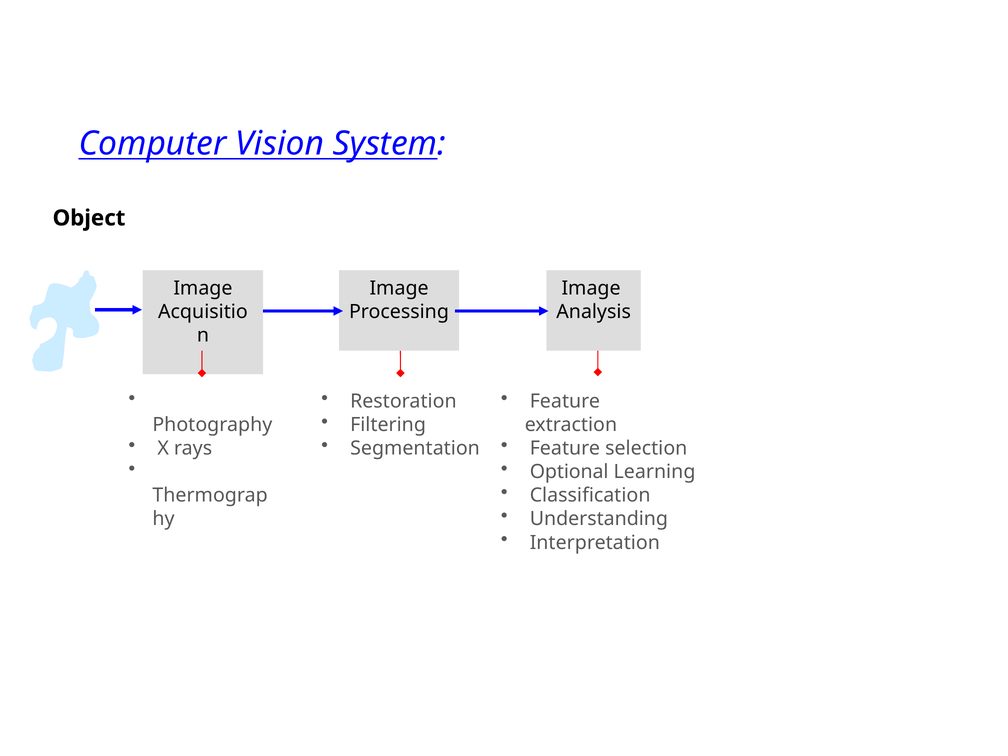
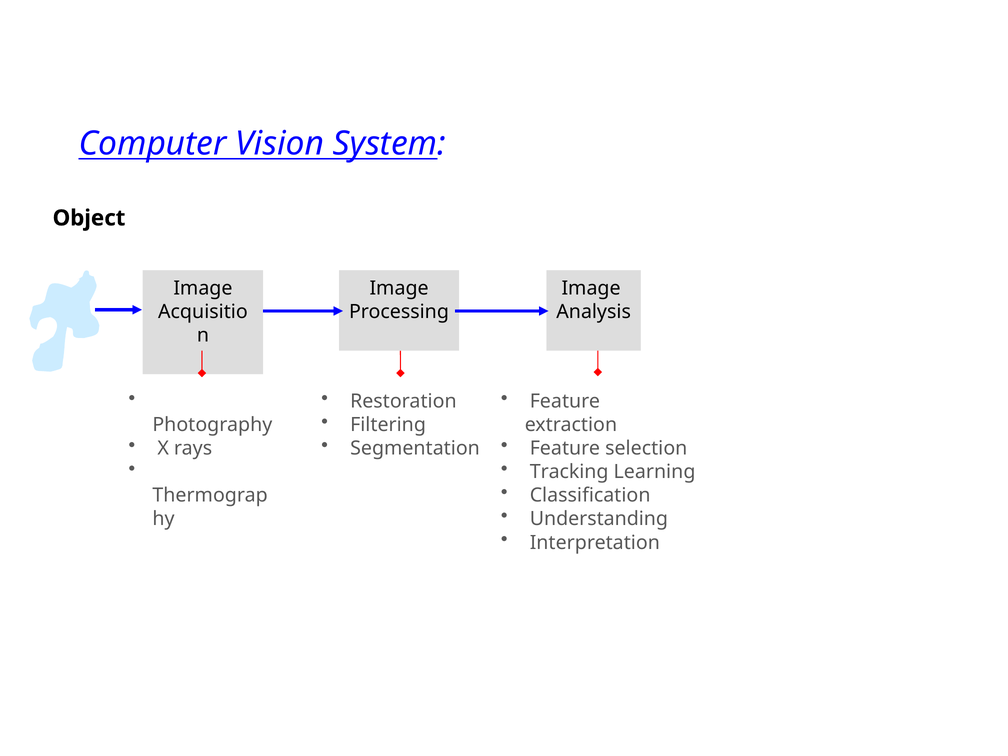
Optional: Optional -> Tracking
